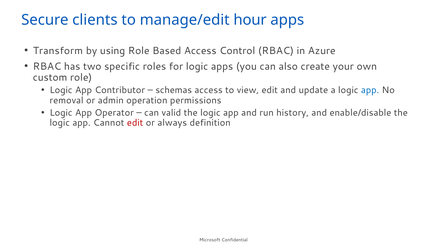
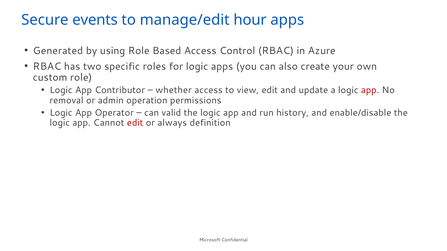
clients: clients -> events
Transform: Transform -> Generated
schemas: schemas -> whether
app at (370, 90) colour: blue -> red
